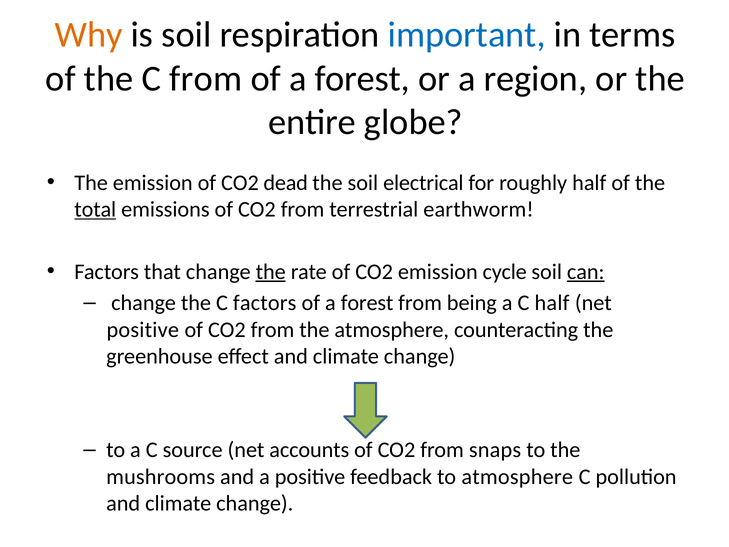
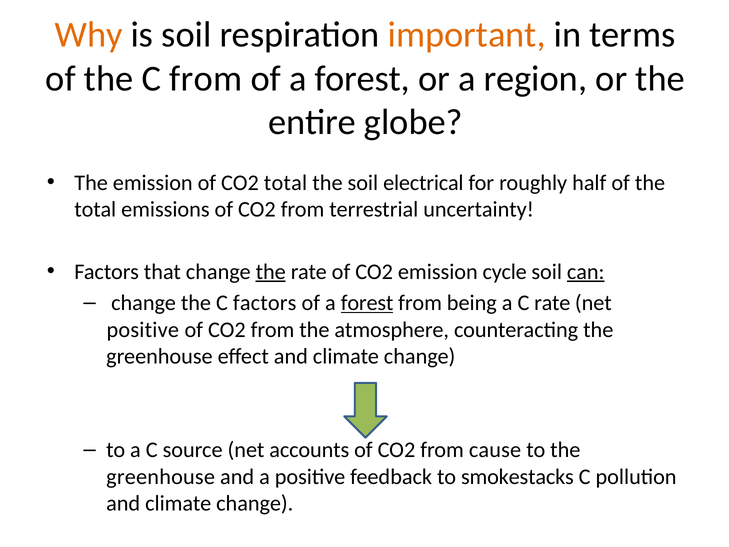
important colour: blue -> orange
CO2 dead: dead -> total
total at (95, 209) underline: present -> none
earthworm: earthworm -> uncertainty
forest at (367, 303) underline: none -> present
C half: half -> rate
snaps: snaps -> cause
mushrooms at (161, 476): mushrooms -> greenhouse
to atmosphere: atmosphere -> smokestacks
